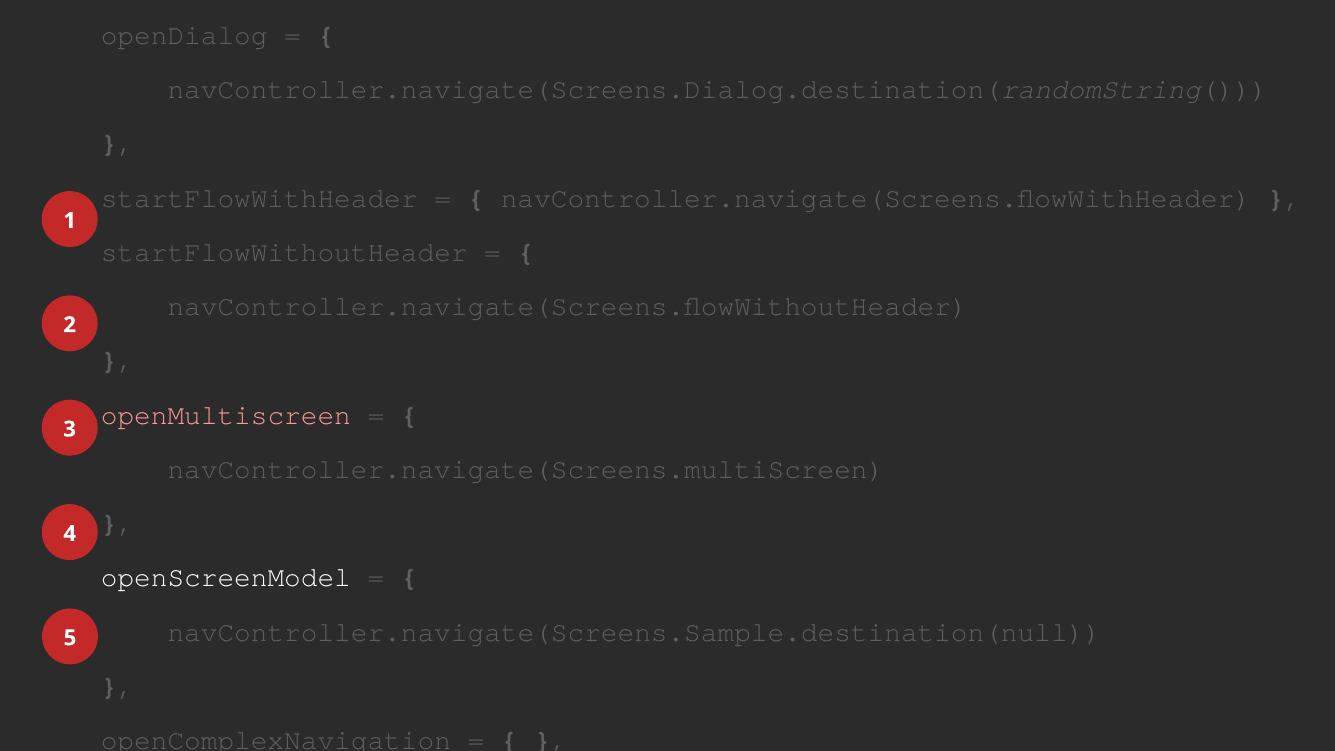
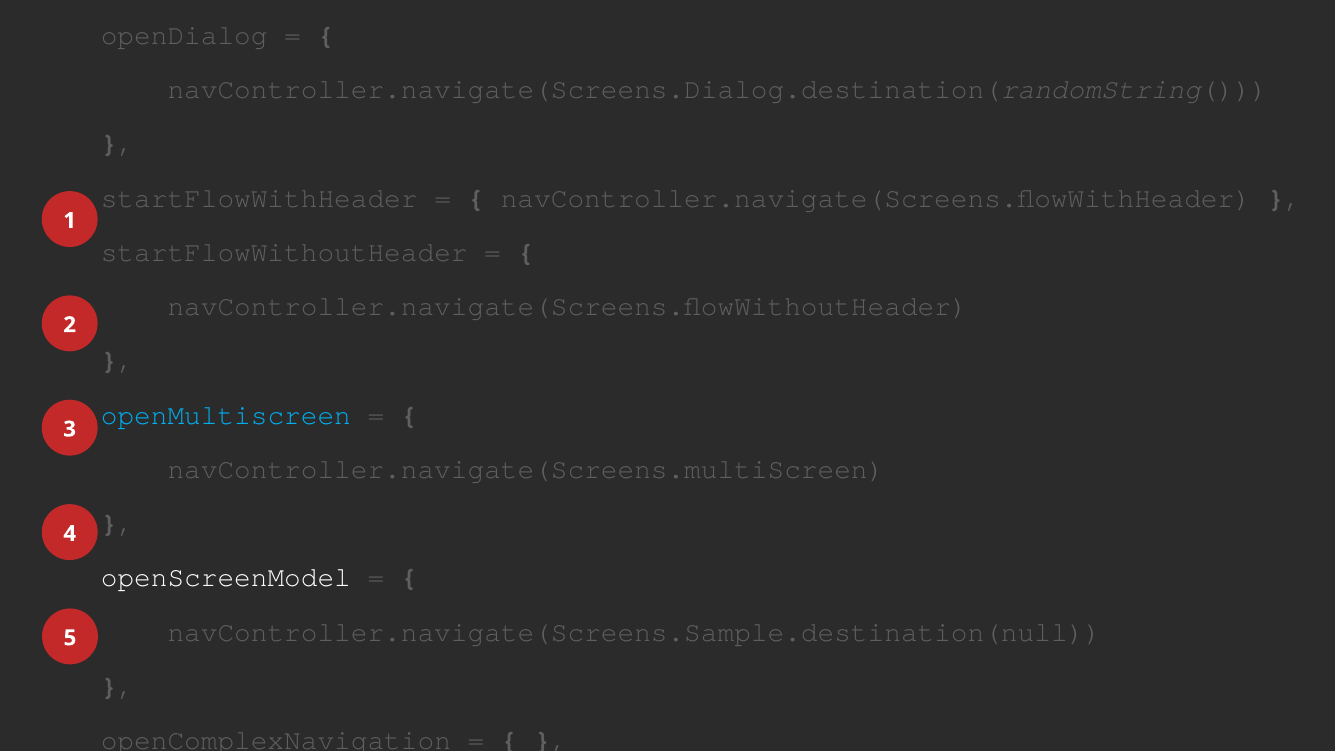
openMultiscreen colour: pink -> light blue
